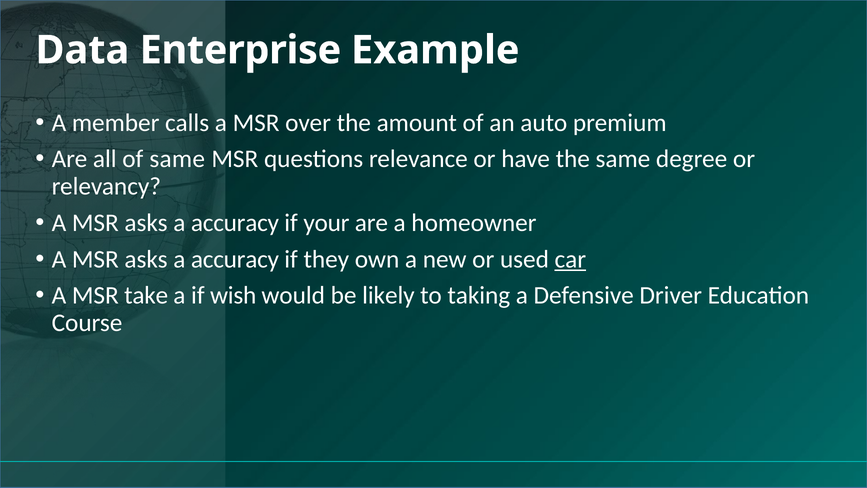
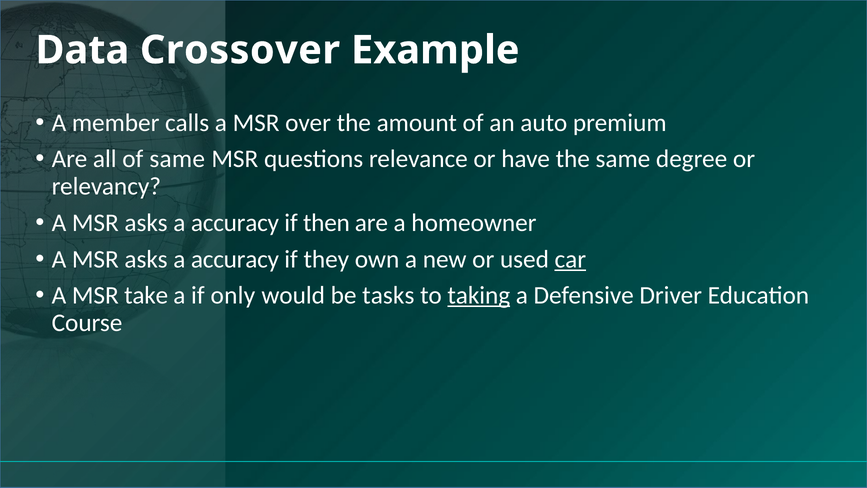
Enterprise: Enterprise -> Crossover
your: your -> then
wish: wish -> only
likely: likely -> tasks
taking underline: none -> present
